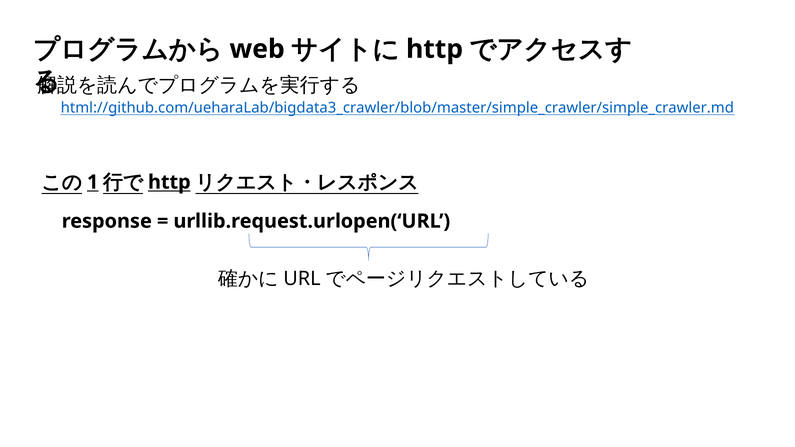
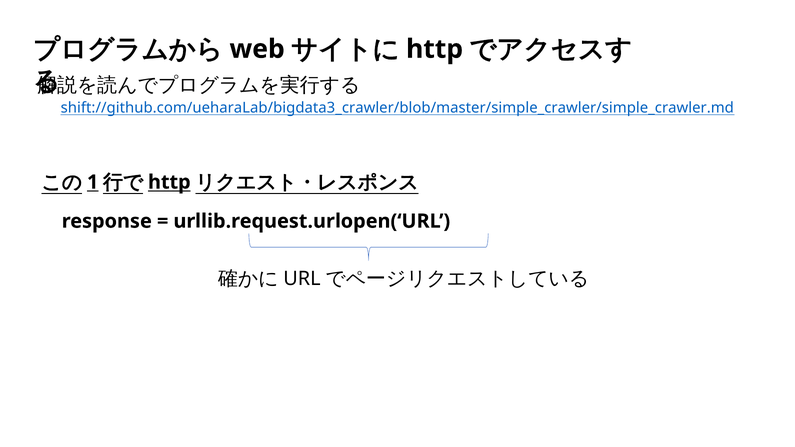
html://github.com/ueharaLab/bigdata3_crawler/blob/master/simple_crawler/simple_crawler.md: html://github.com/ueharaLab/bigdata3_crawler/blob/master/simple_crawler/simple_crawler.md -> shift://github.com/ueharaLab/bigdata3_crawler/blob/master/simple_crawler/simple_crawler.md
